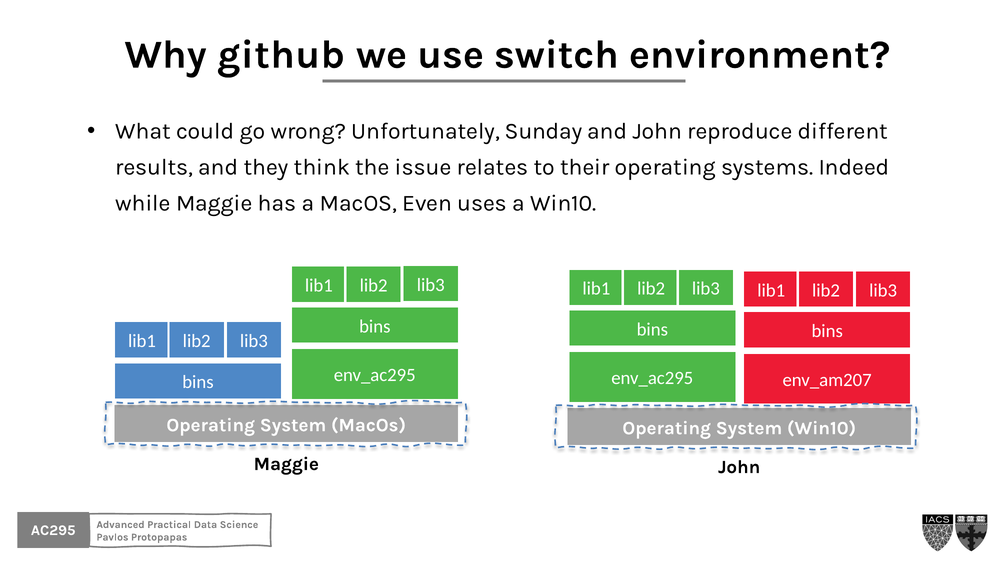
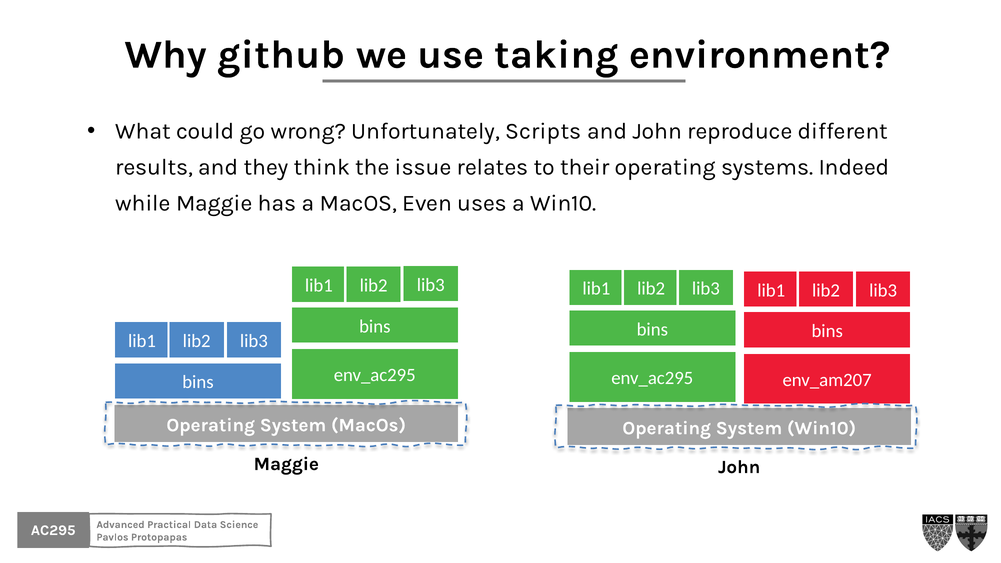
switch: switch -> taking
Sunday: Sunday -> Scripts
